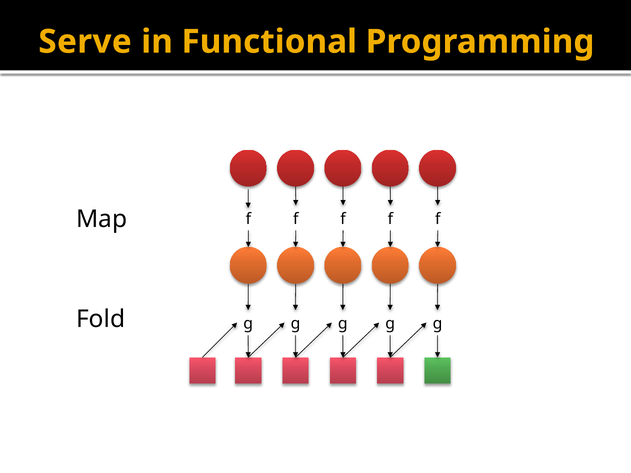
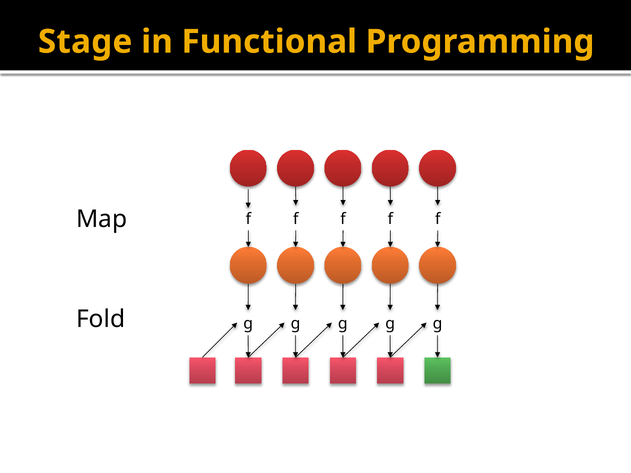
Serve: Serve -> Stage
